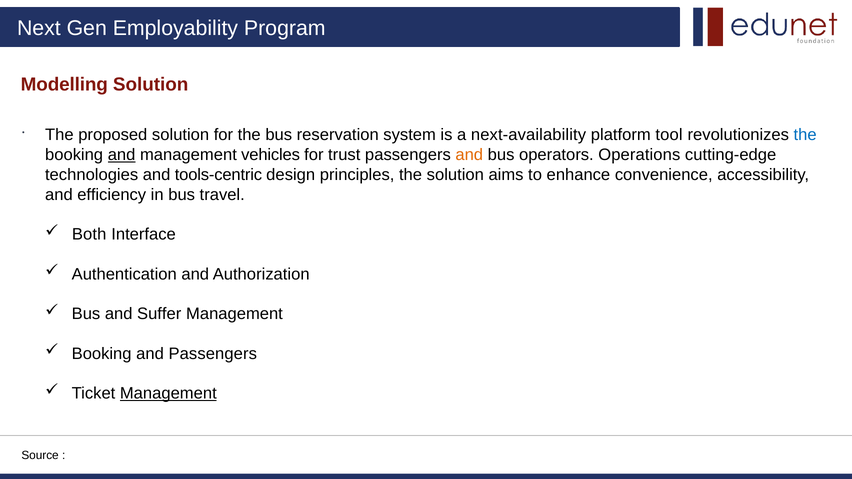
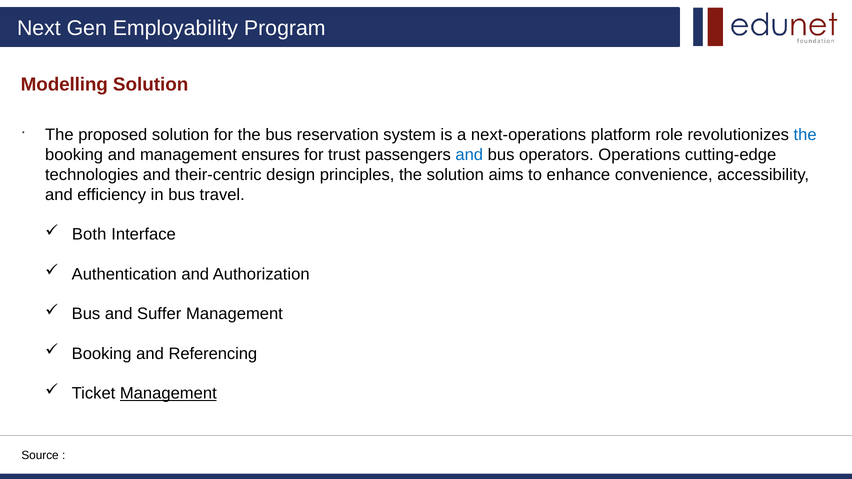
next-availability: next-availability -> next-operations
tool: tool -> role
and at (122, 155) underline: present -> none
vehicles: vehicles -> ensures
and at (469, 155) colour: orange -> blue
tools-centric: tools-centric -> their-centric
and Passengers: Passengers -> Referencing
